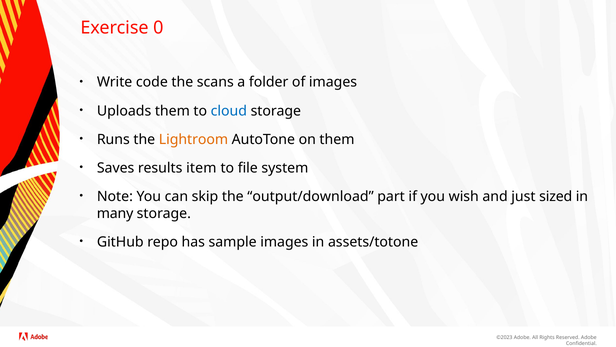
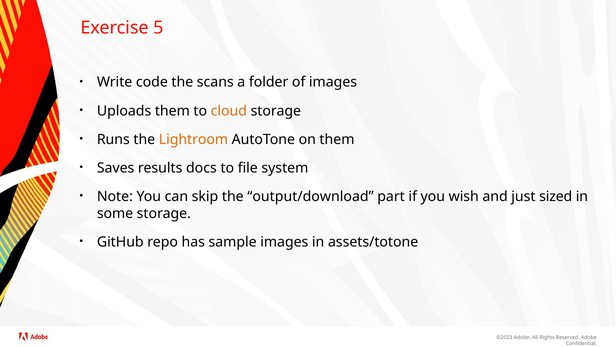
0: 0 -> 5
cloud colour: blue -> orange
item: item -> docs
many: many -> some
